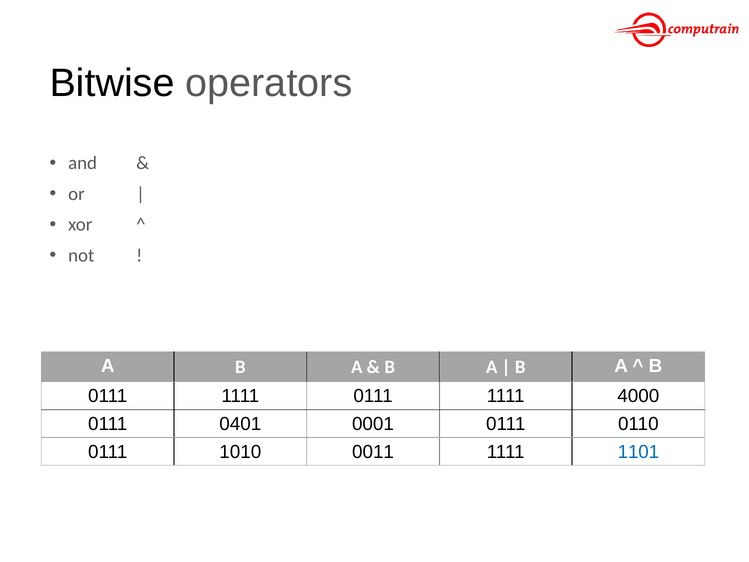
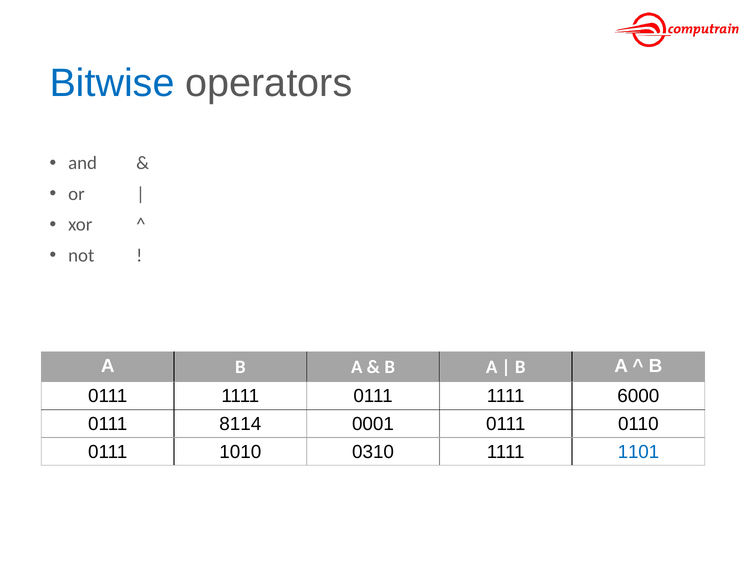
Bitwise colour: black -> blue
4000: 4000 -> 6000
0401: 0401 -> 8114
0011: 0011 -> 0310
